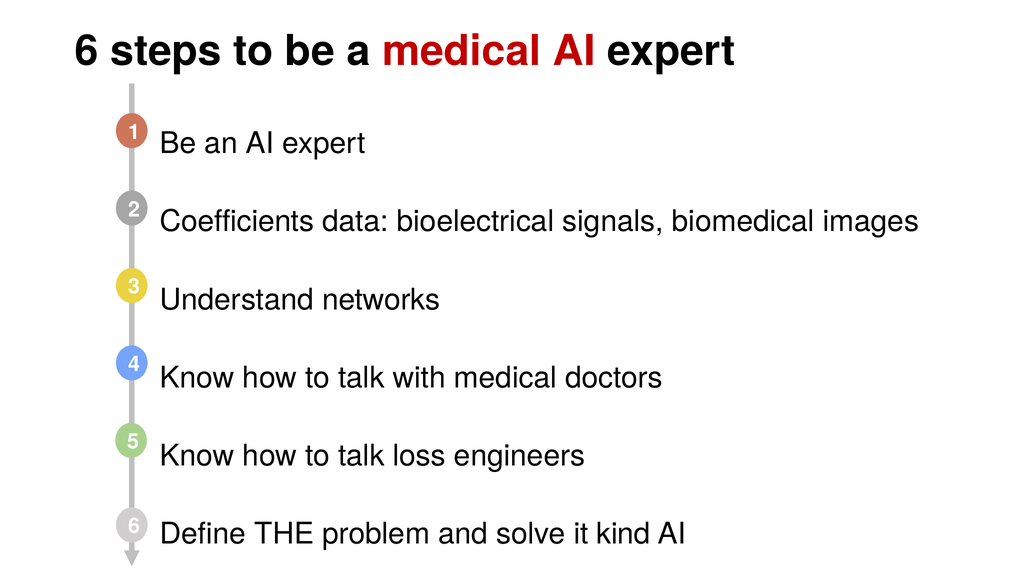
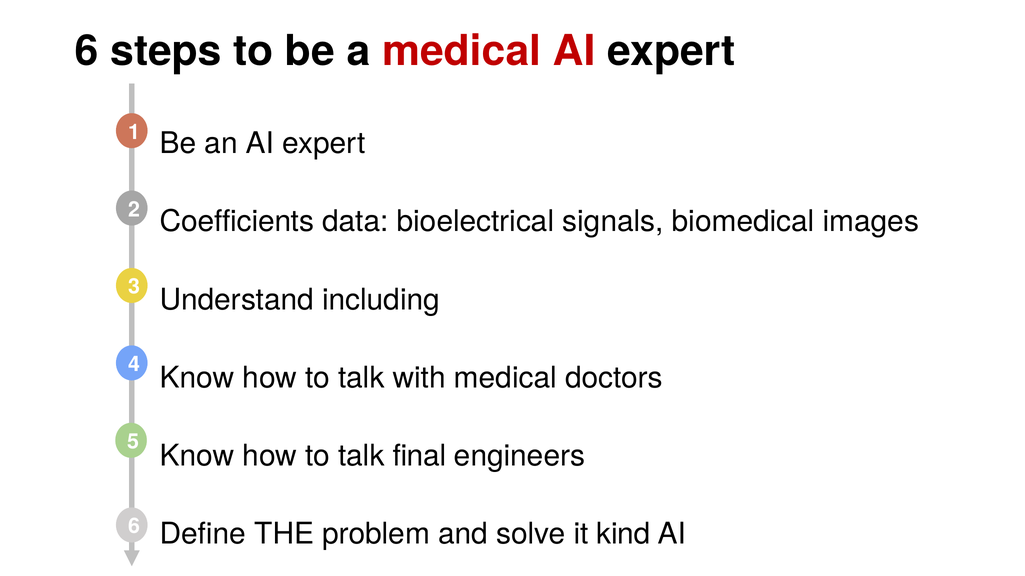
networks: networks -> including
loss: loss -> final
